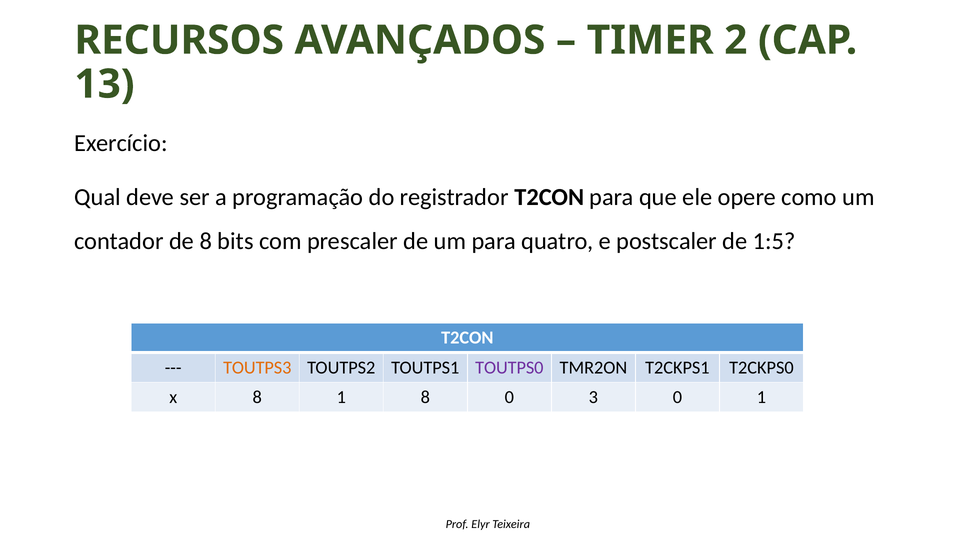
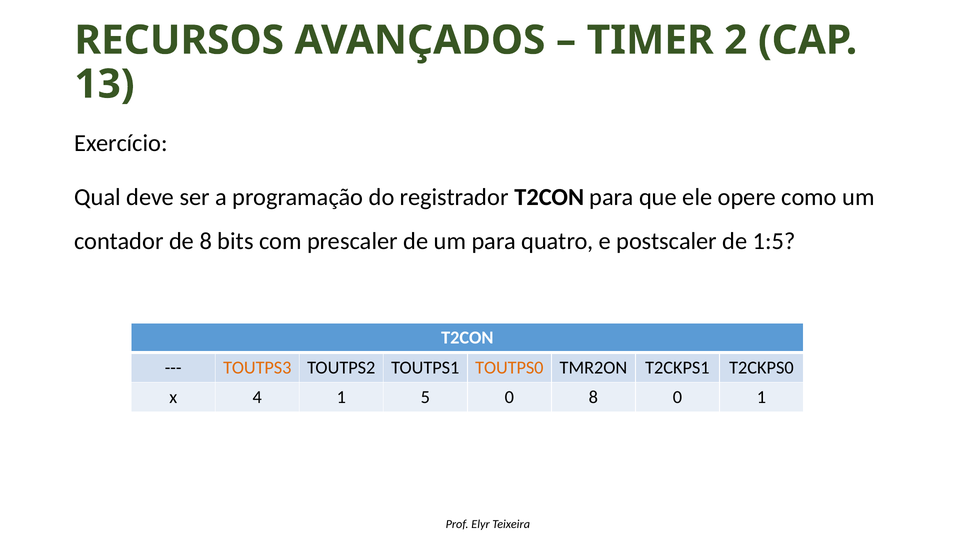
TOUTPS0 colour: purple -> orange
x 8: 8 -> 4
1 8: 8 -> 5
0 3: 3 -> 8
